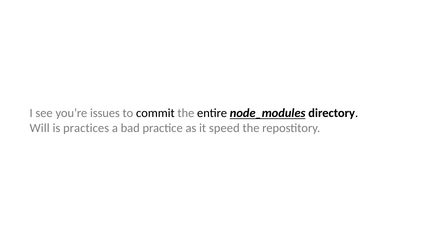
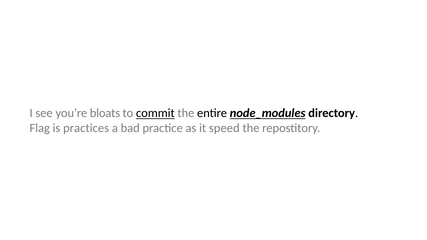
issues: issues -> bloats
commit underline: none -> present
Will: Will -> Flag
